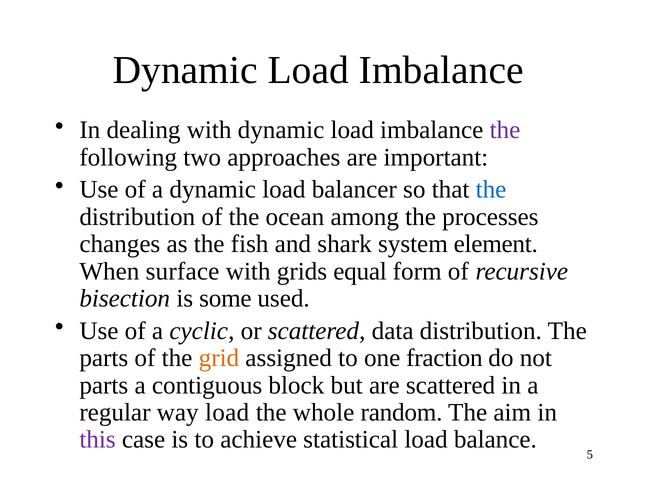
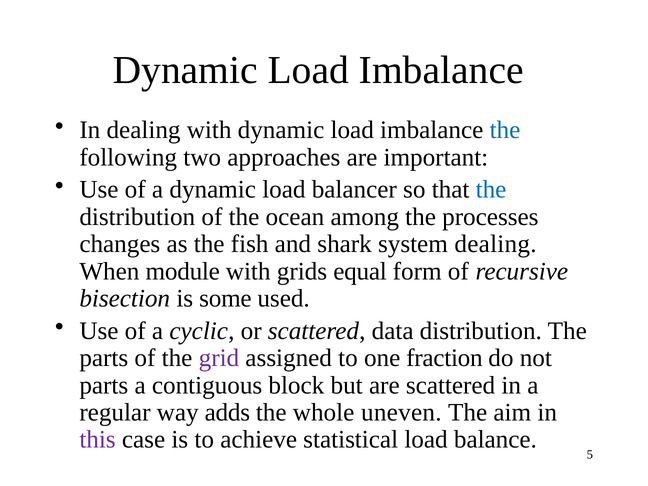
the at (505, 130) colour: purple -> blue
system element: element -> dealing
surface: surface -> module
grid colour: orange -> purple
way load: load -> adds
random: random -> uneven
